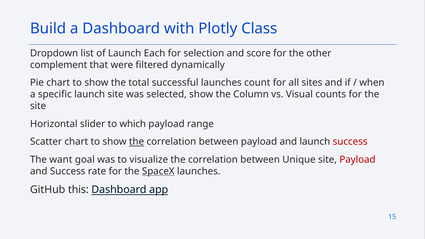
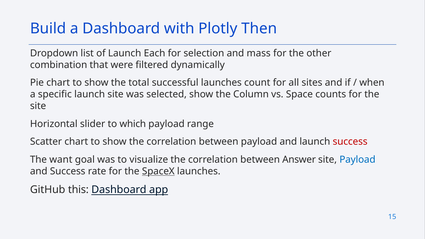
Class: Class -> Then
score: score -> mass
complement: complement -> combination
Visual: Visual -> Space
the at (137, 142) underline: present -> none
Unique: Unique -> Answer
Payload at (357, 160) colour: red -> blue
